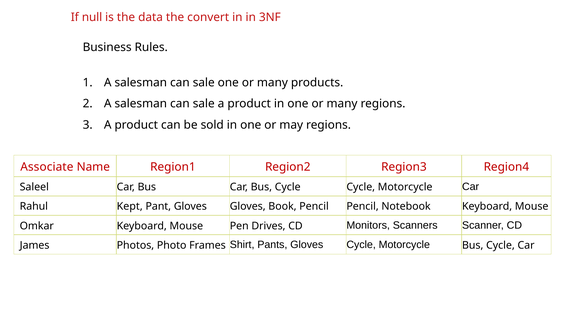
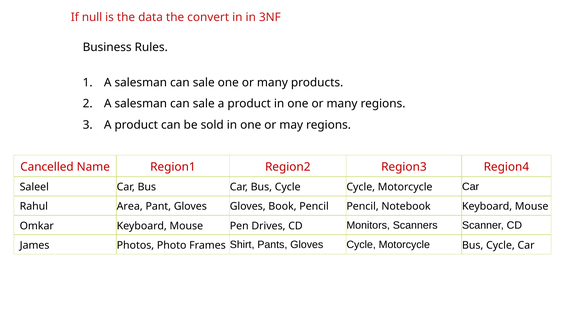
Associate: Associate -> Cancelled
Kept: Kept -> Area
